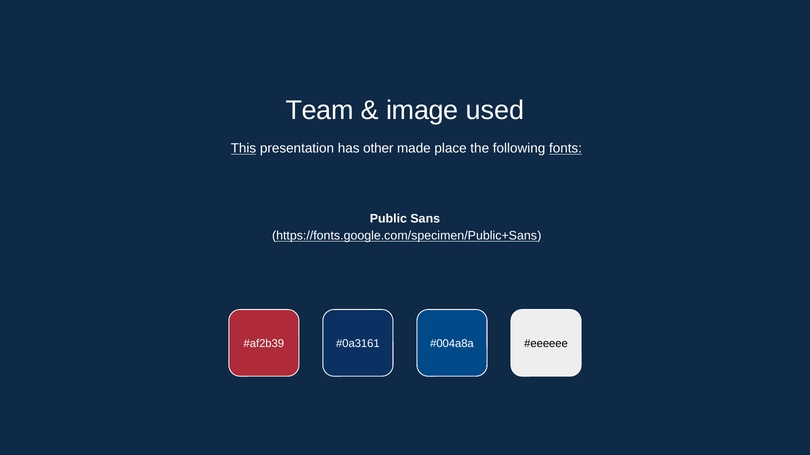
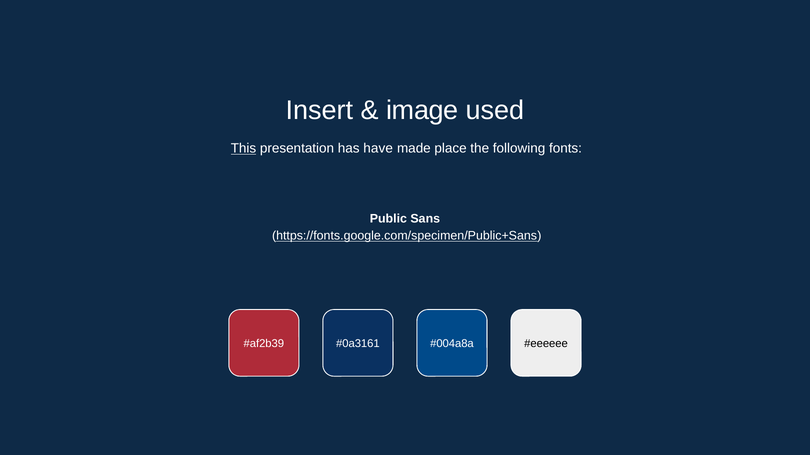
Team: Team -> Insert
other: other -> have
fonts underline: present -> none
